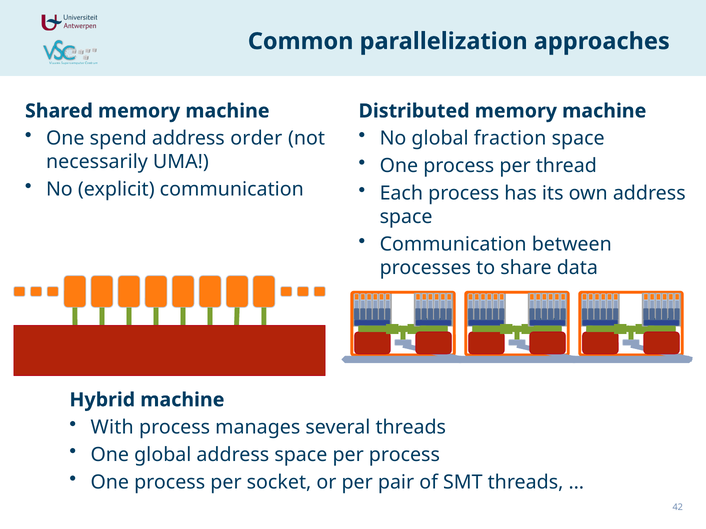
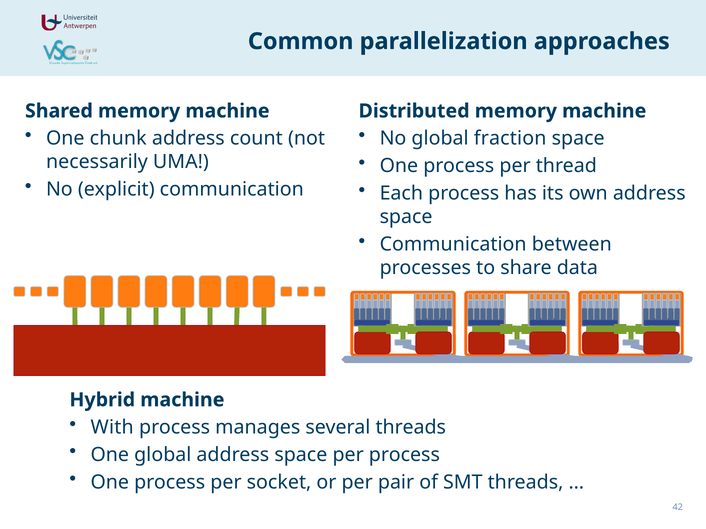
spend: spend -> chunk
order: order -> count
